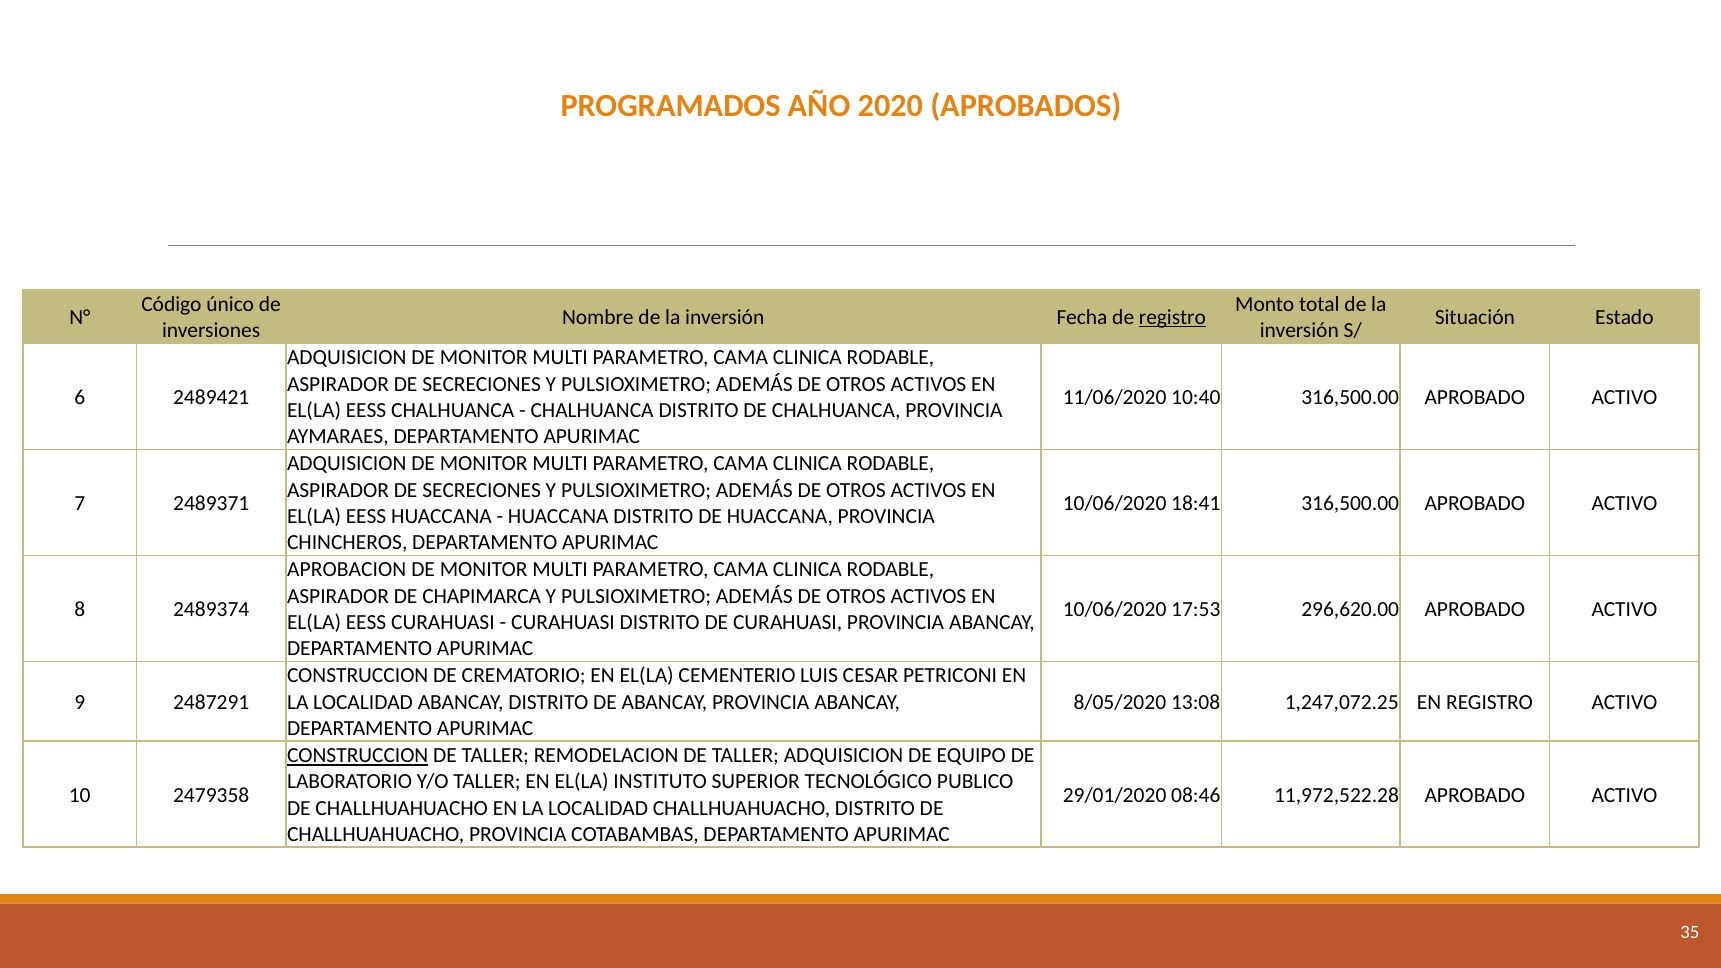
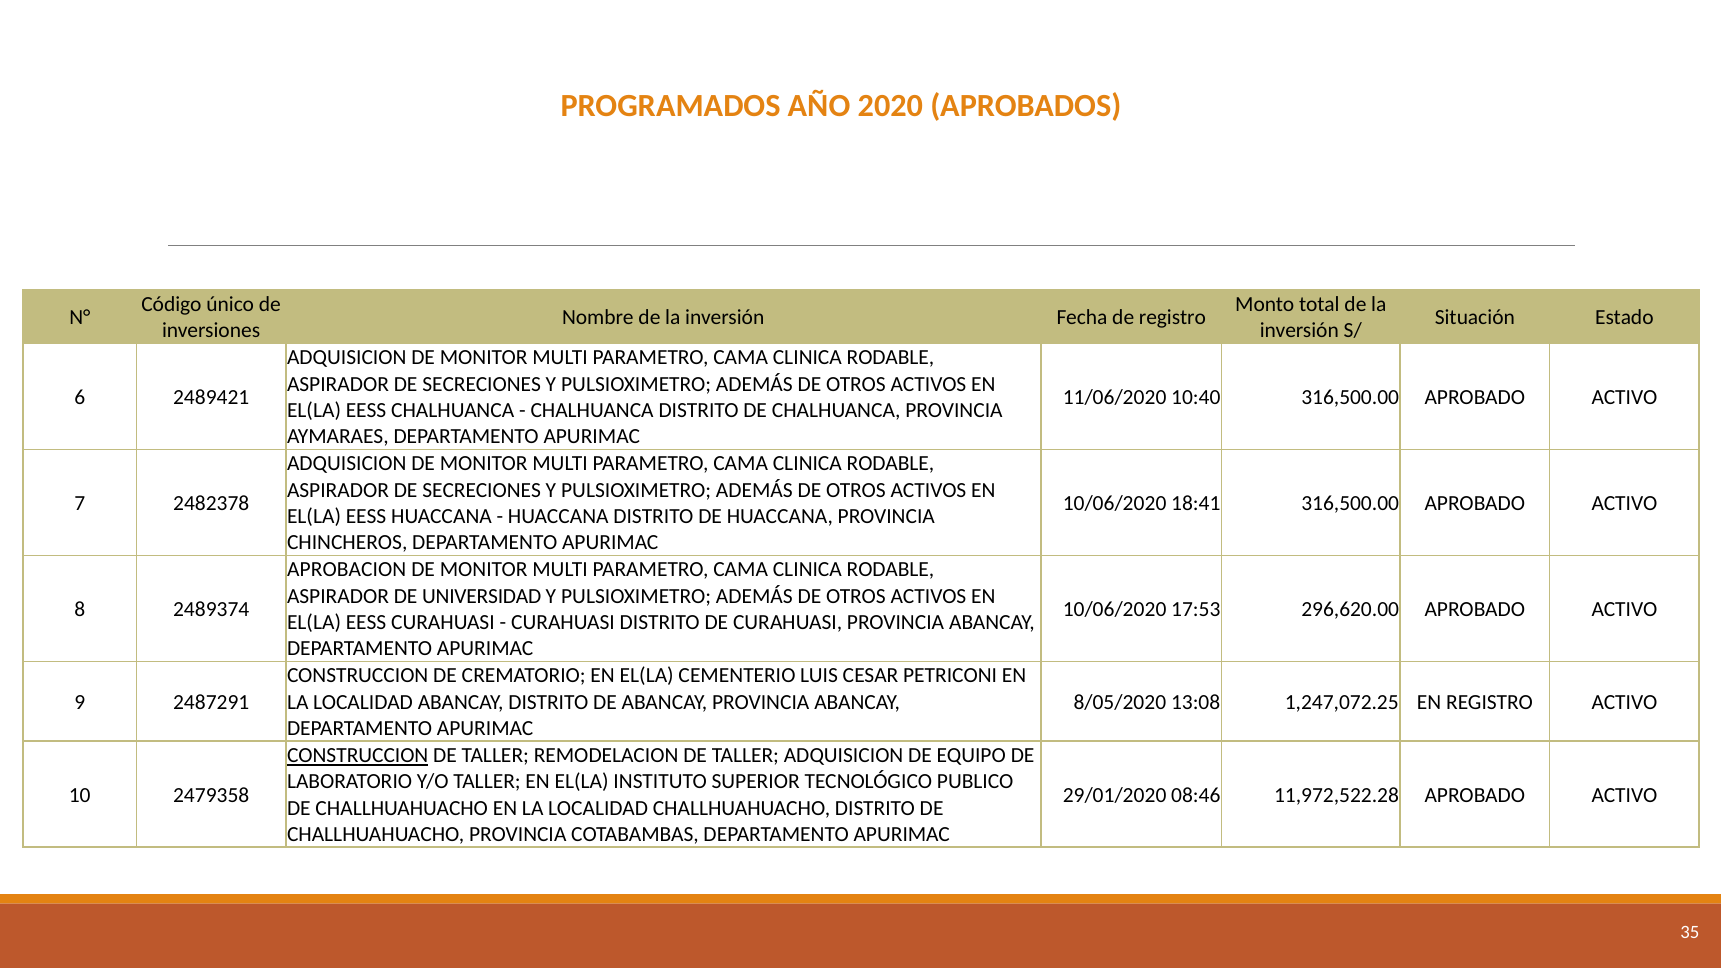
registro at (1172, 317) underline: present -> none
2489371: 2489371 -> 2482378
CHAPIMARCA: CHAPIMARCA -> UNIVERSIDAD
